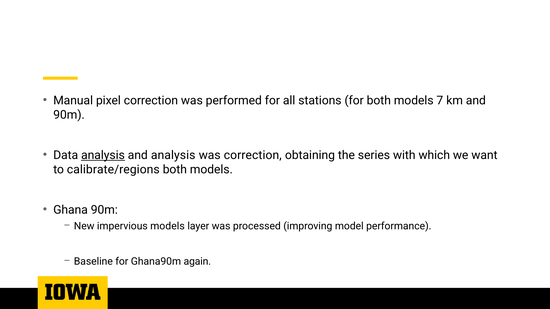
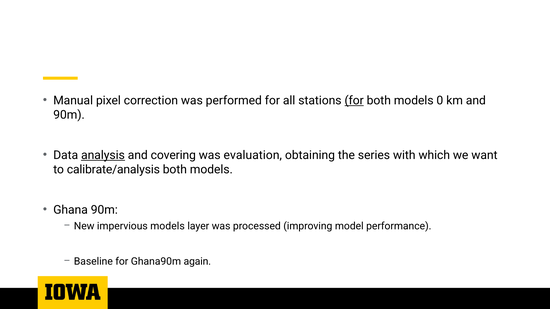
for at (354, 101) underline: none -> present
7: 7 -> 0
and analysis: analysis -> covering
was correction: correction -> evaluation
calibrate/regions: calibrate/regions -> calibrate/analysis
